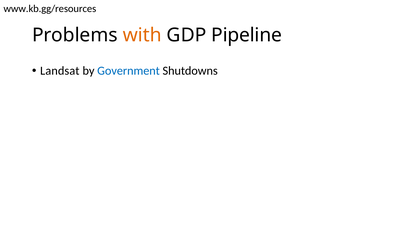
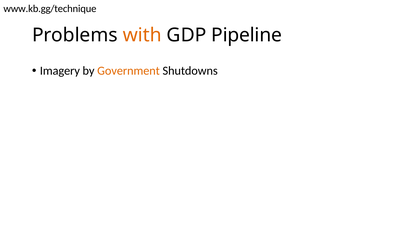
www.kb.gg/resources: www.kb.gg/resources -> www.kb.gg/technique
Landsat: Landsat -> Imagery
Government colour: blue -> orange
